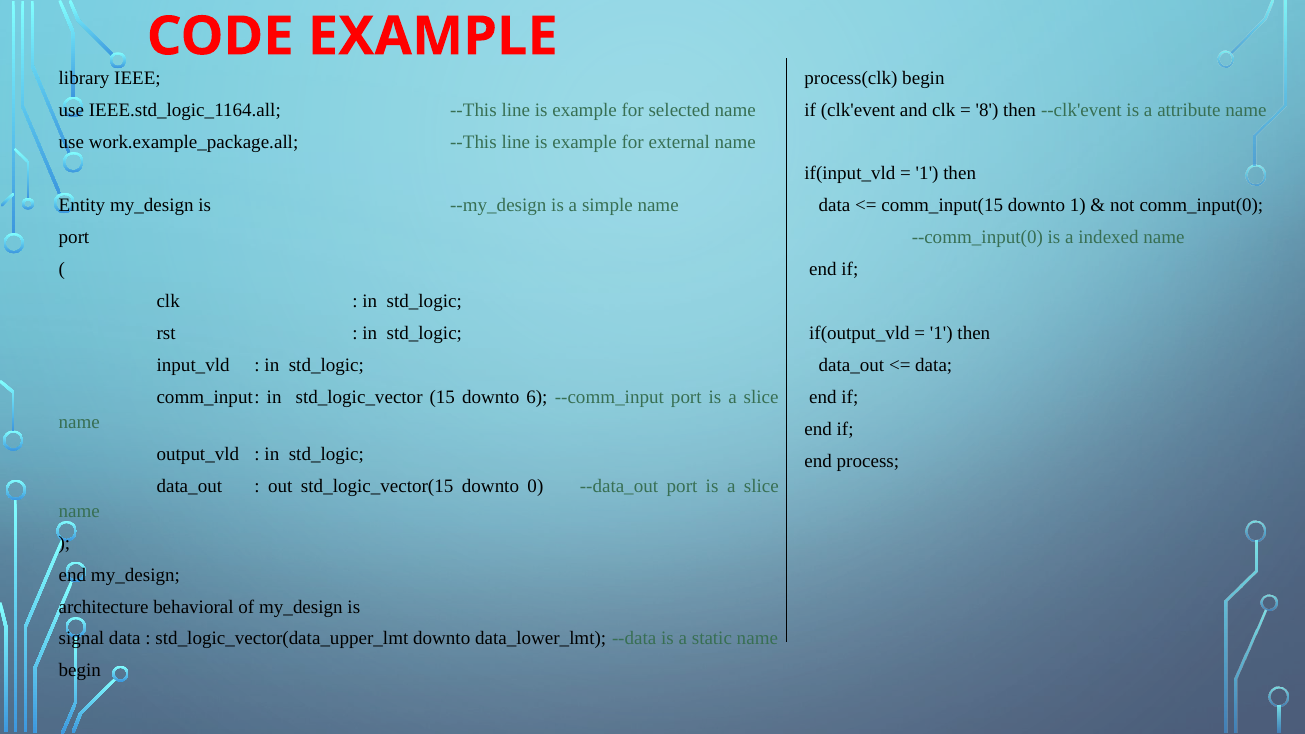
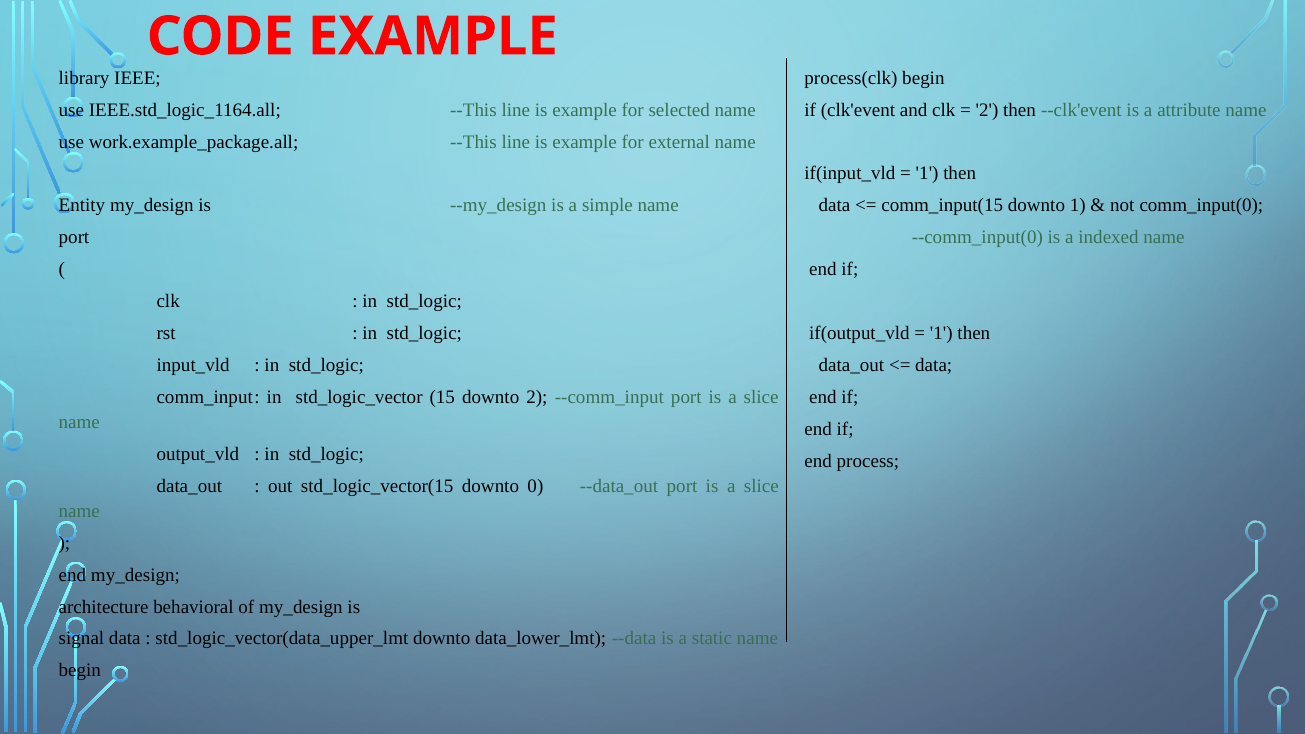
8 at (987, 110): 8 -> 2
downto 6: 6 -> 2
